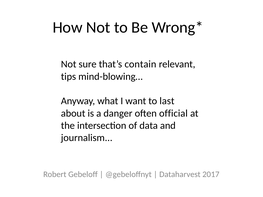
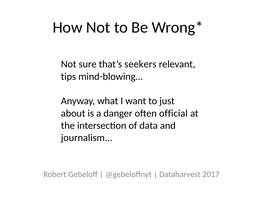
contain: contain -> seekers
last: last -> just
